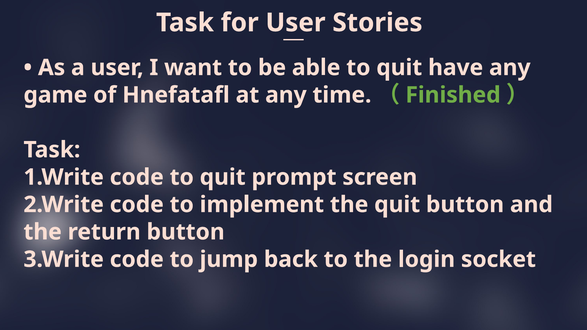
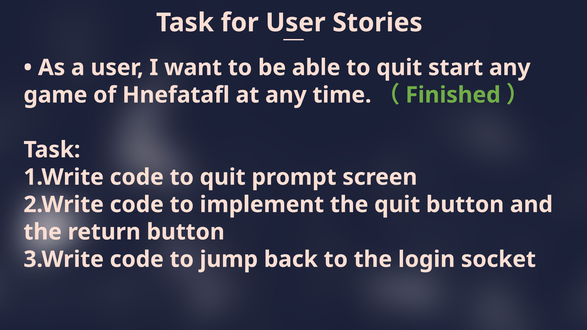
have: have -> start
